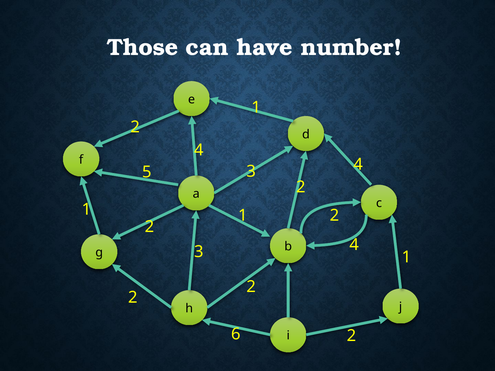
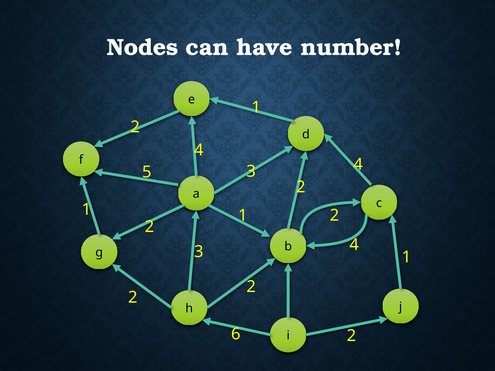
Those: Those -> Nodes
